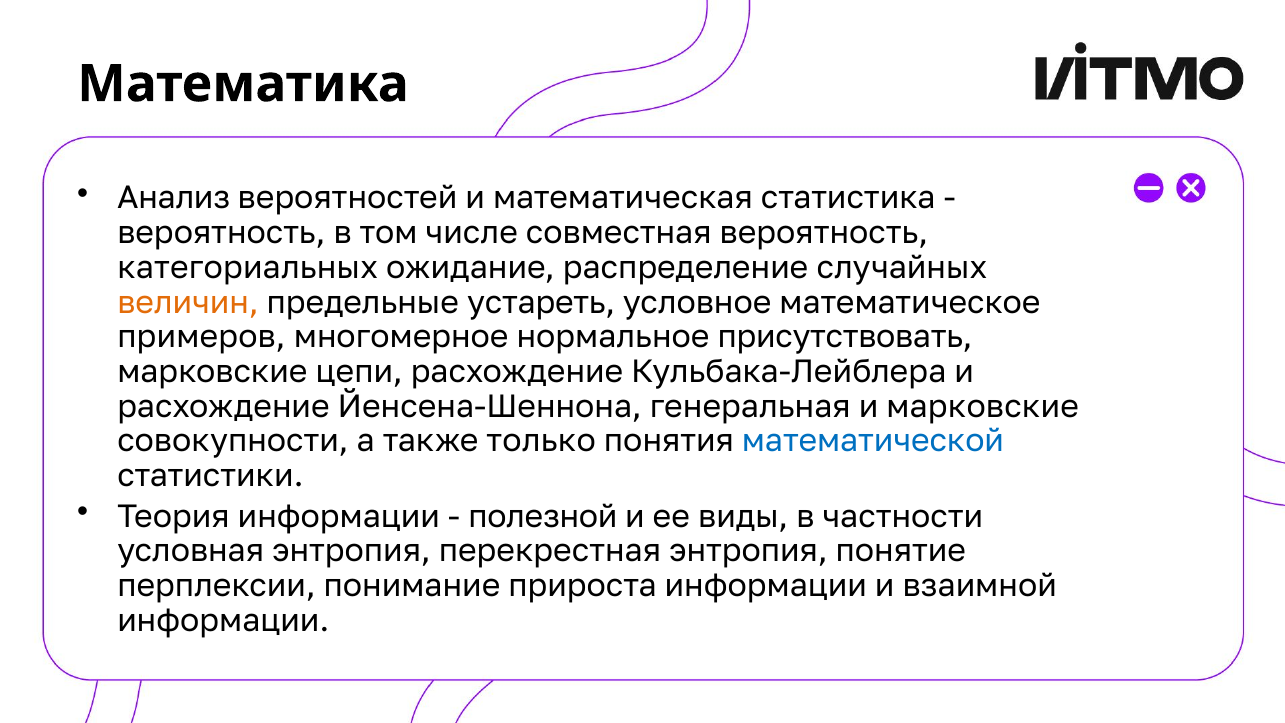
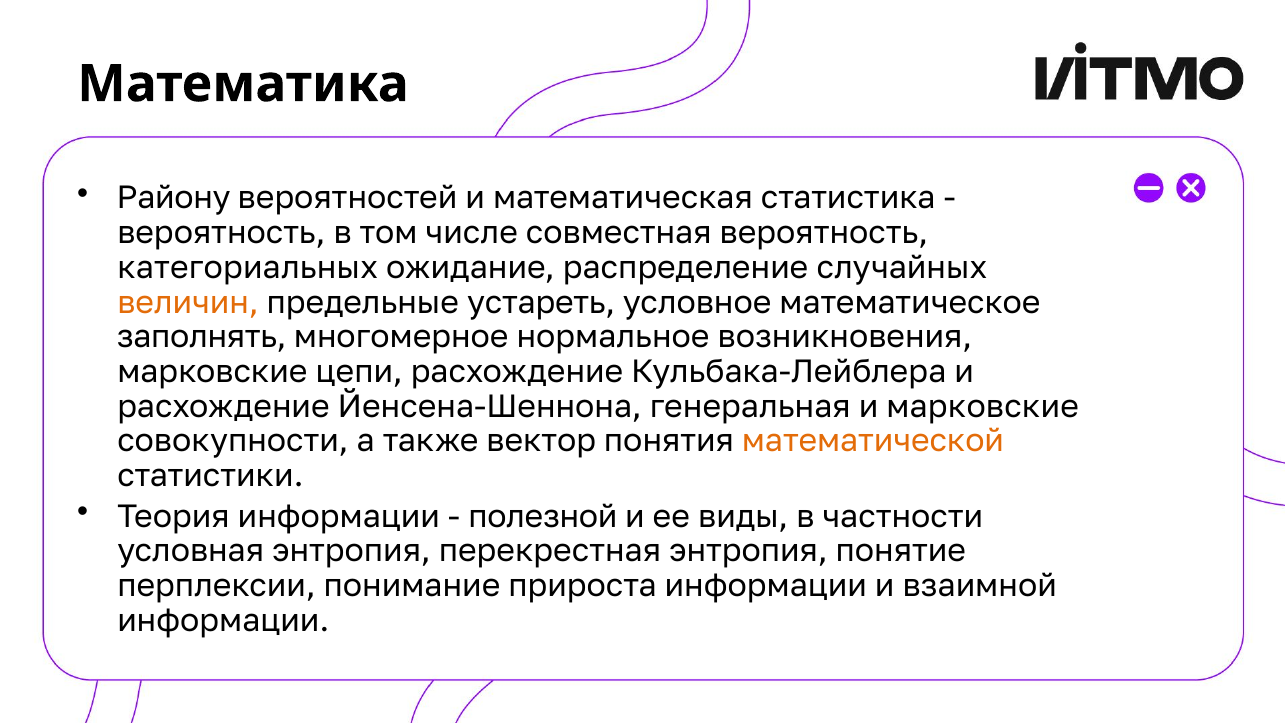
Анализ: Анализ -> Району
примеров: примеров -> заполнять
присутствовать: присутствовать -> возникновения
только: только -> вектор
математической colour: blue -> orange
